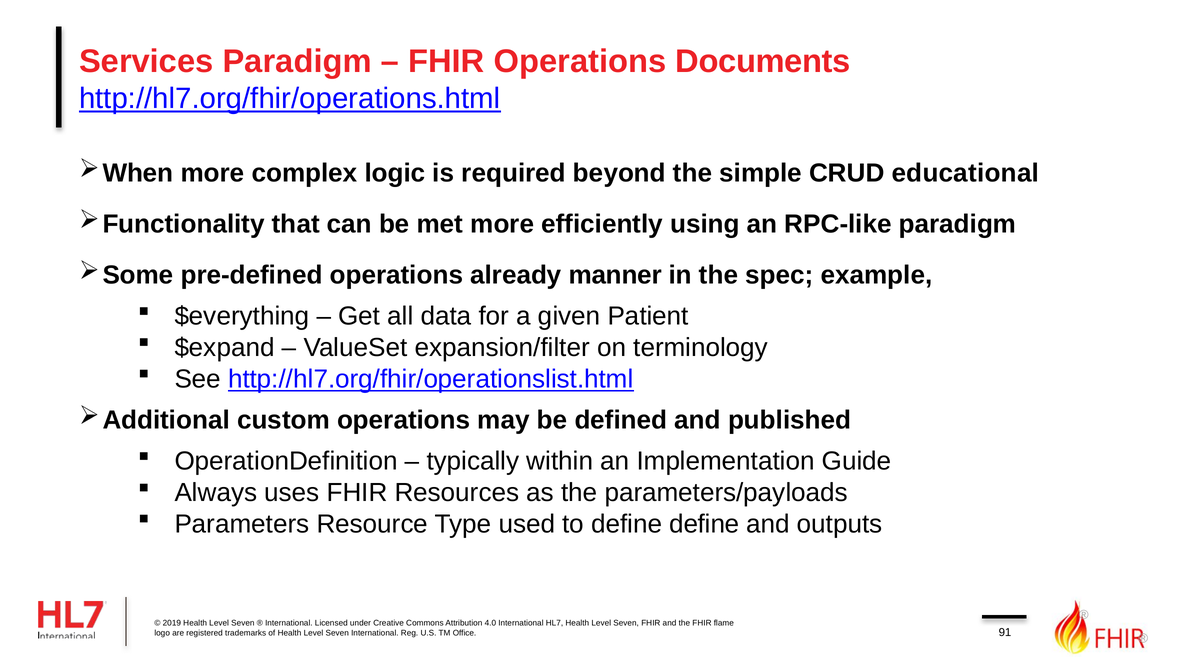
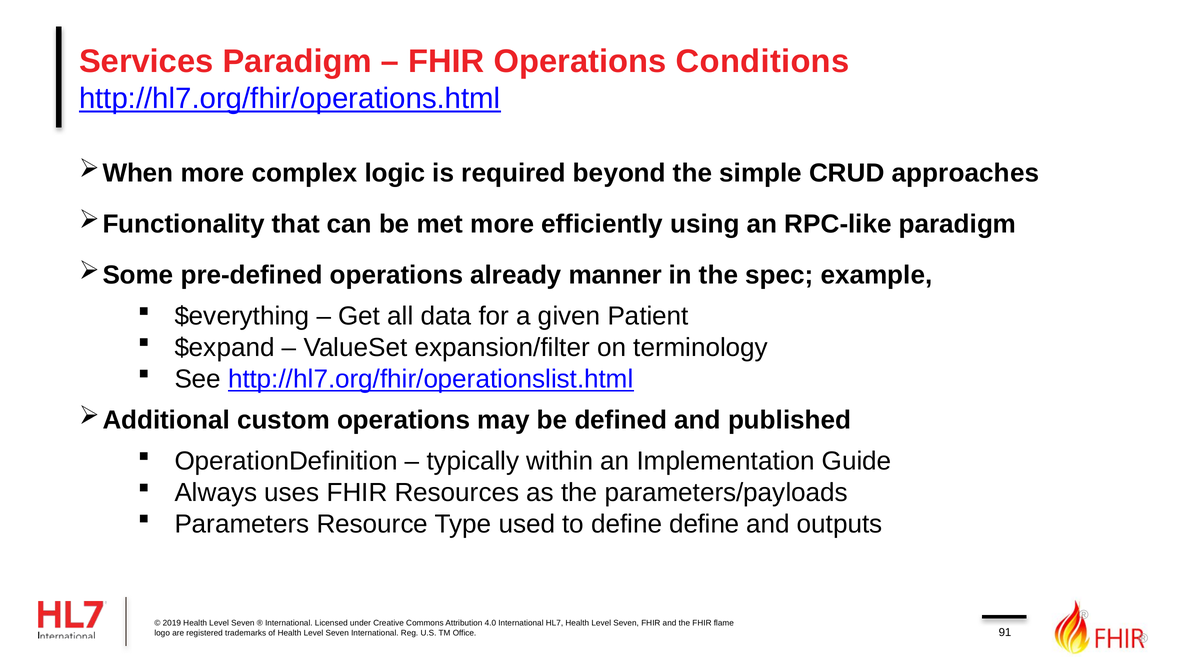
Documents: Documents -> Conditions
educational: educational -> approaches
